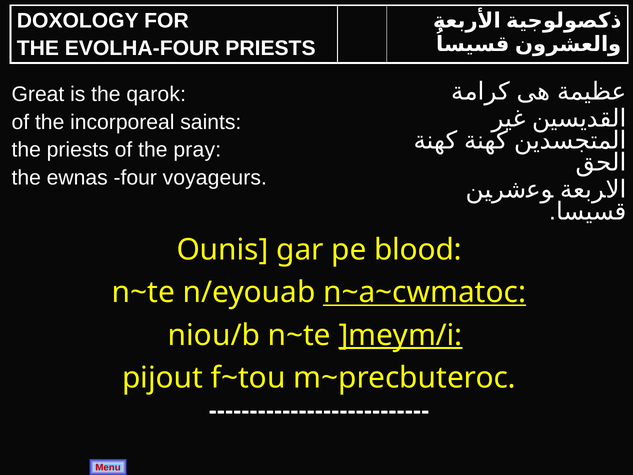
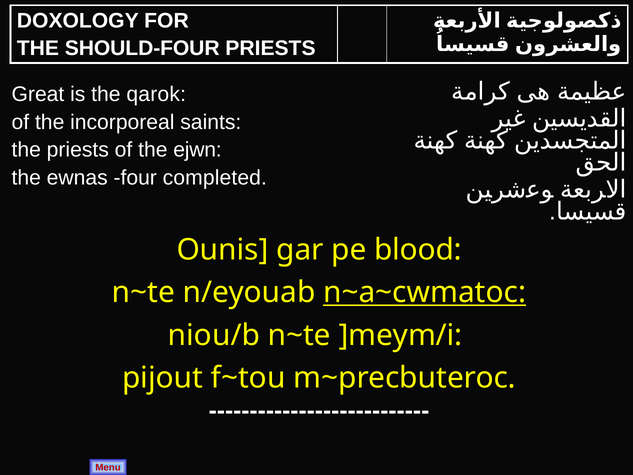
EVOLHA-FOUR: EVOLHA-FOUR -> SHOULD-FOUR
pray: pray -> ejwn
voyageurs: voyageurs -> completed
]meym/i underline: present -> none
